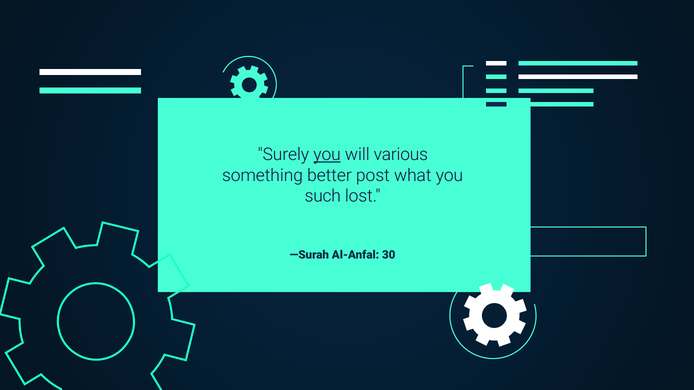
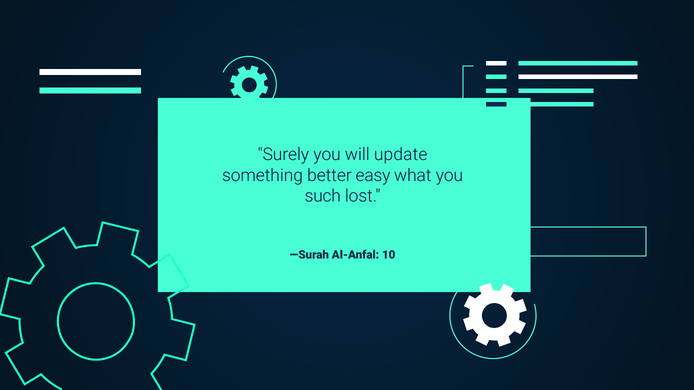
you at (327, 155) underline: present -> none
various: various -> update
post: post -> easy
30: 30 -> 10
